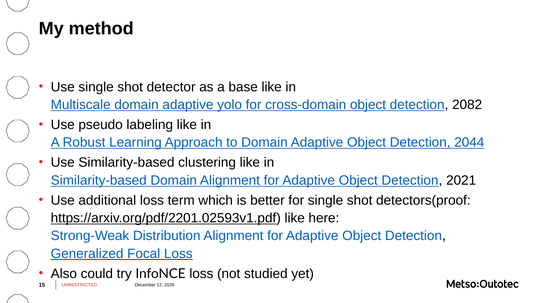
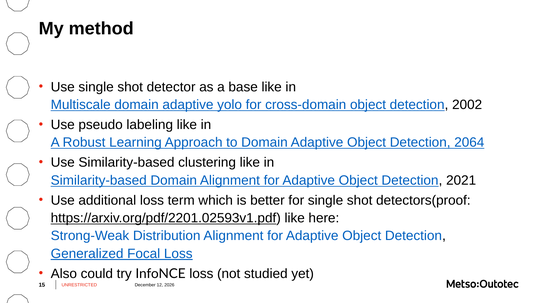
2082: 2082 -> 2002
2044: 2044 -> 2064
